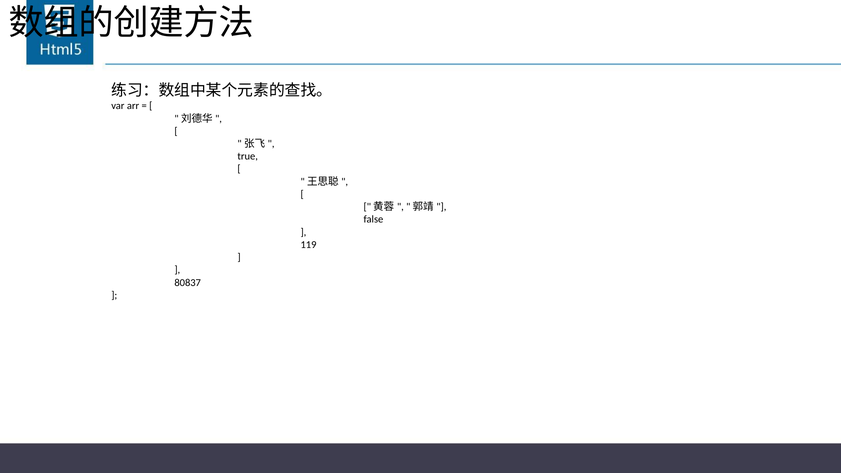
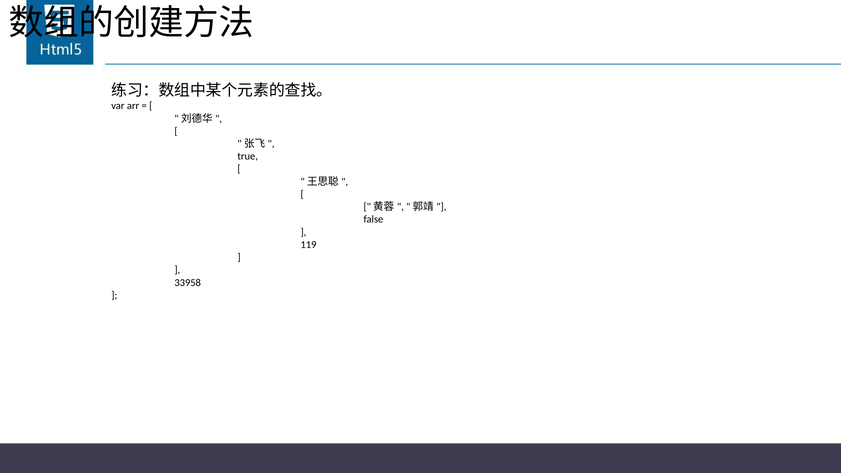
80837: 80837 -> 33958
